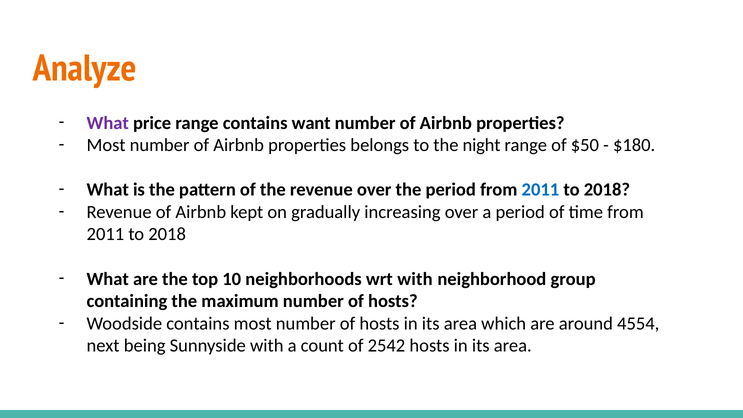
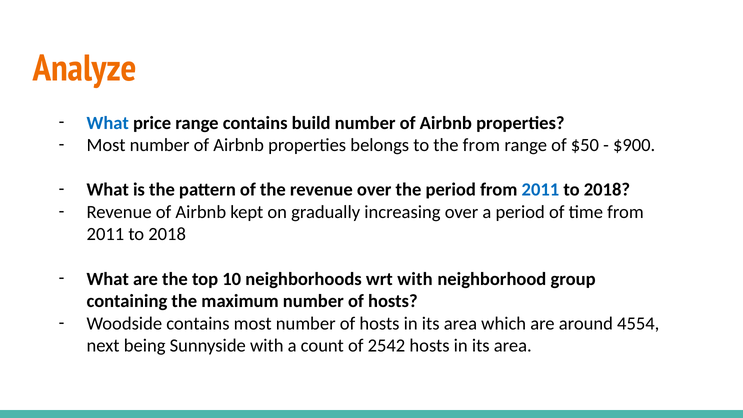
What at (108, 123) colour: purple -> blue
want: want -> build
the night: night -> from
$180: $180 -> $900
